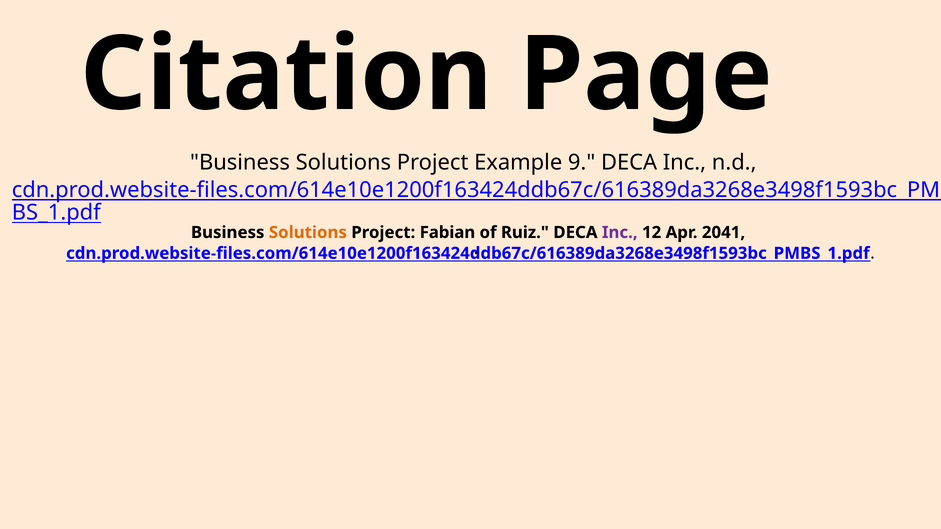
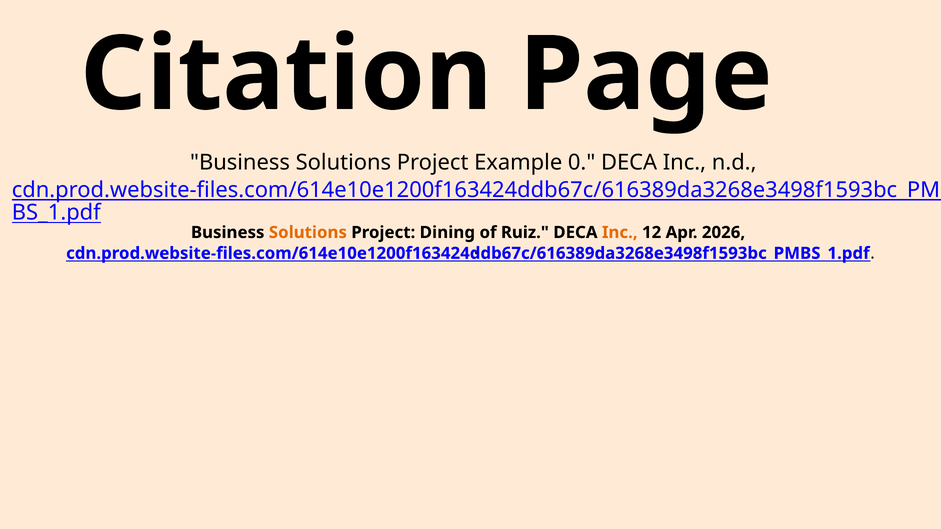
9: 9 -> 0
Fabian: Fabian -> Dining
Inc at (620, 233) colour: purple -> orange
2041: 2041 -> 2026
